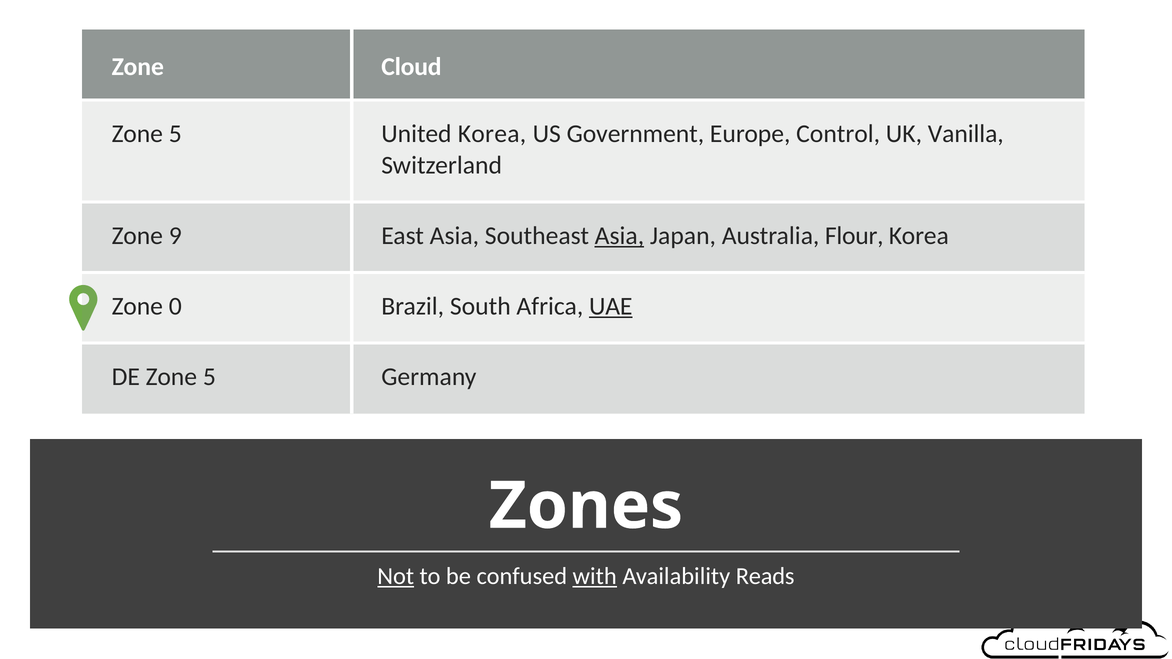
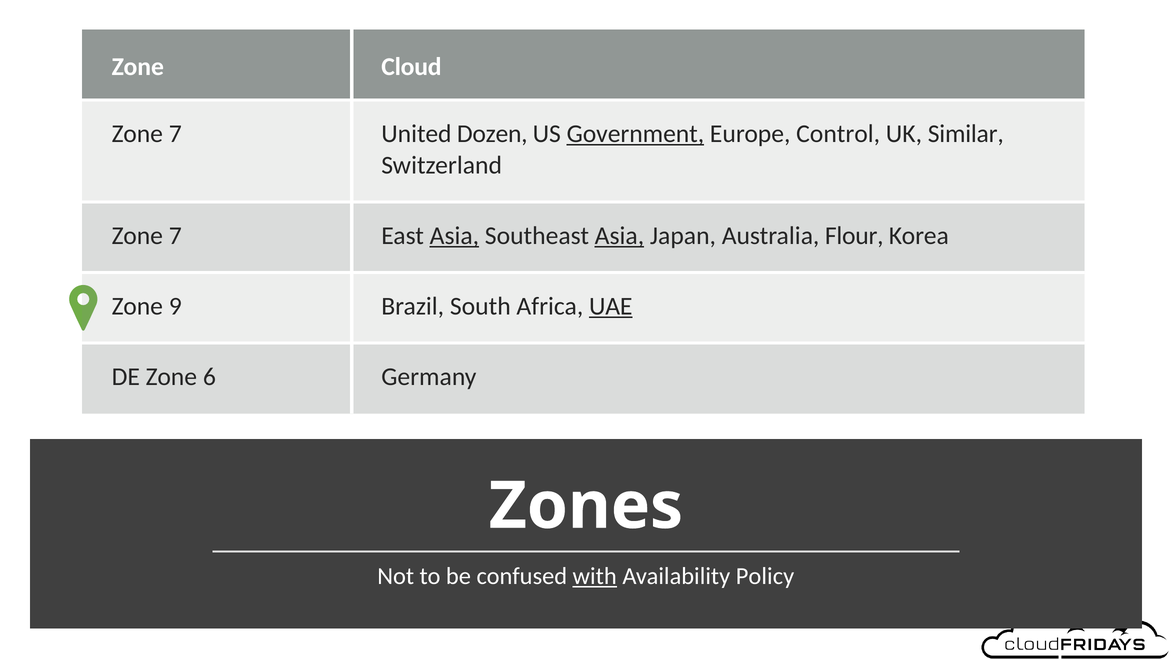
5 at (175, 134): 5 -> 7
United Korea: Korea -> Dozen
Government underline: none -> present
Vanilla: Vanilla -> Similar
9 at (175, 236): 9 -> 7
Asia at (454, 236) underline: none -> present
0: 0 -> 9
DE Zone 5: 5 -> 6
Not underline: present -> none
Reads: Reads -> Policy
